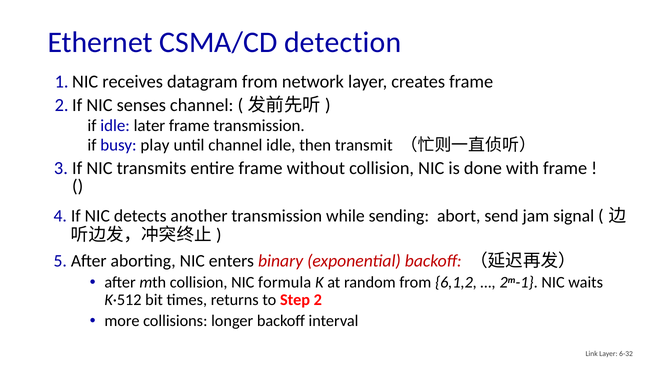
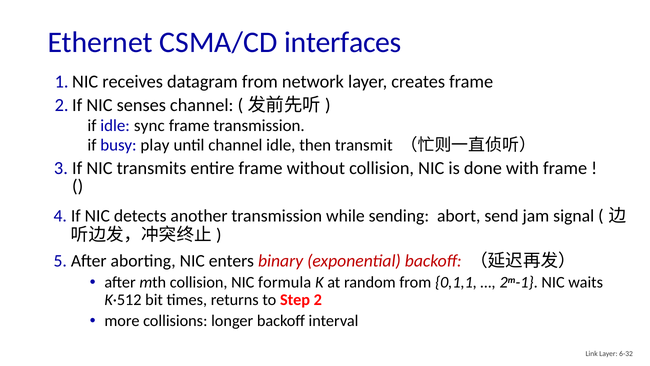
detection: detection -> interfaces
later: later -> sync
6,1,2: 6,1,2 -> 0,1,1
